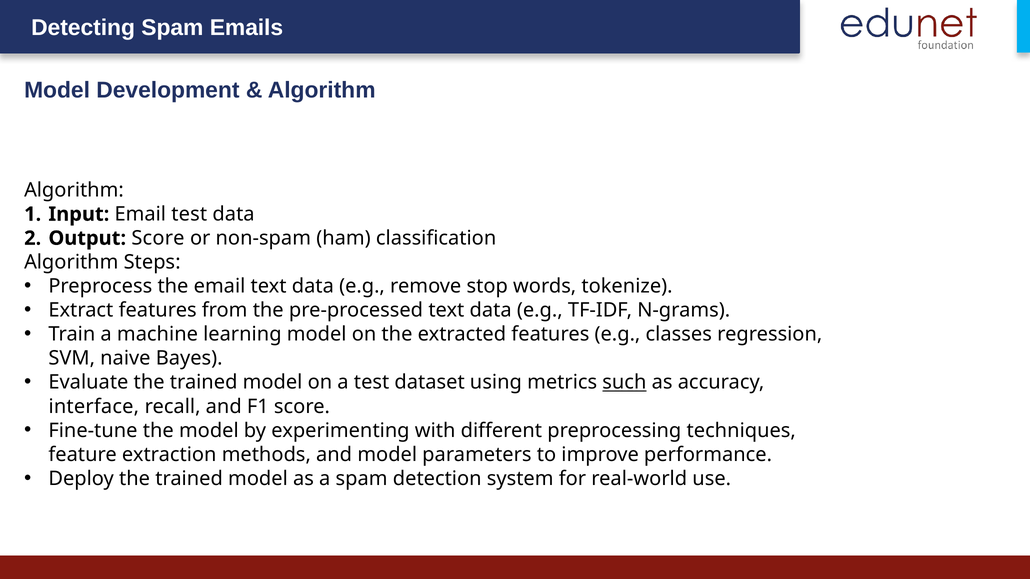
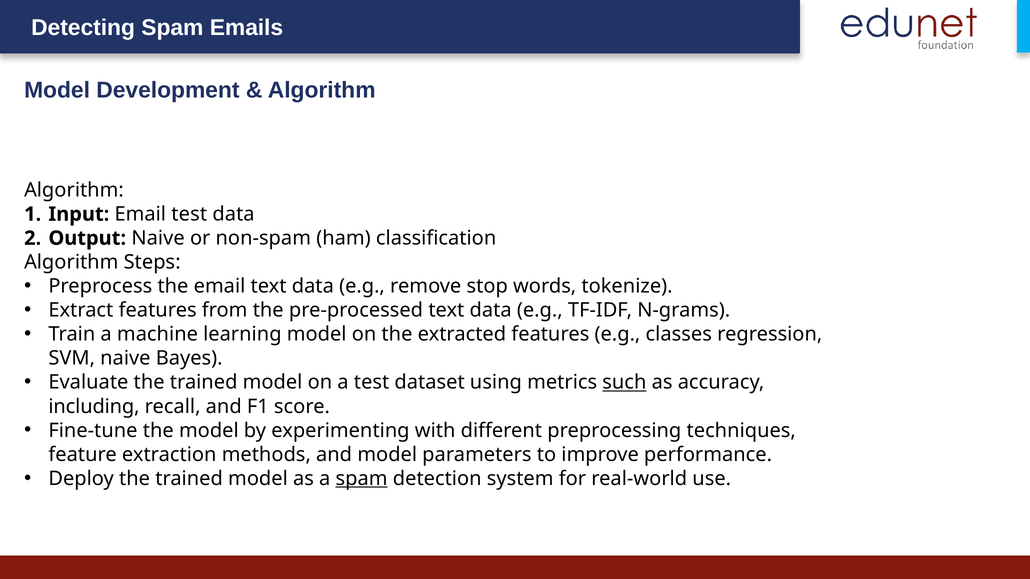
Output Score: Score -> Naive
interface: interface -> including
spam at (362, 479) underline: none -> present
